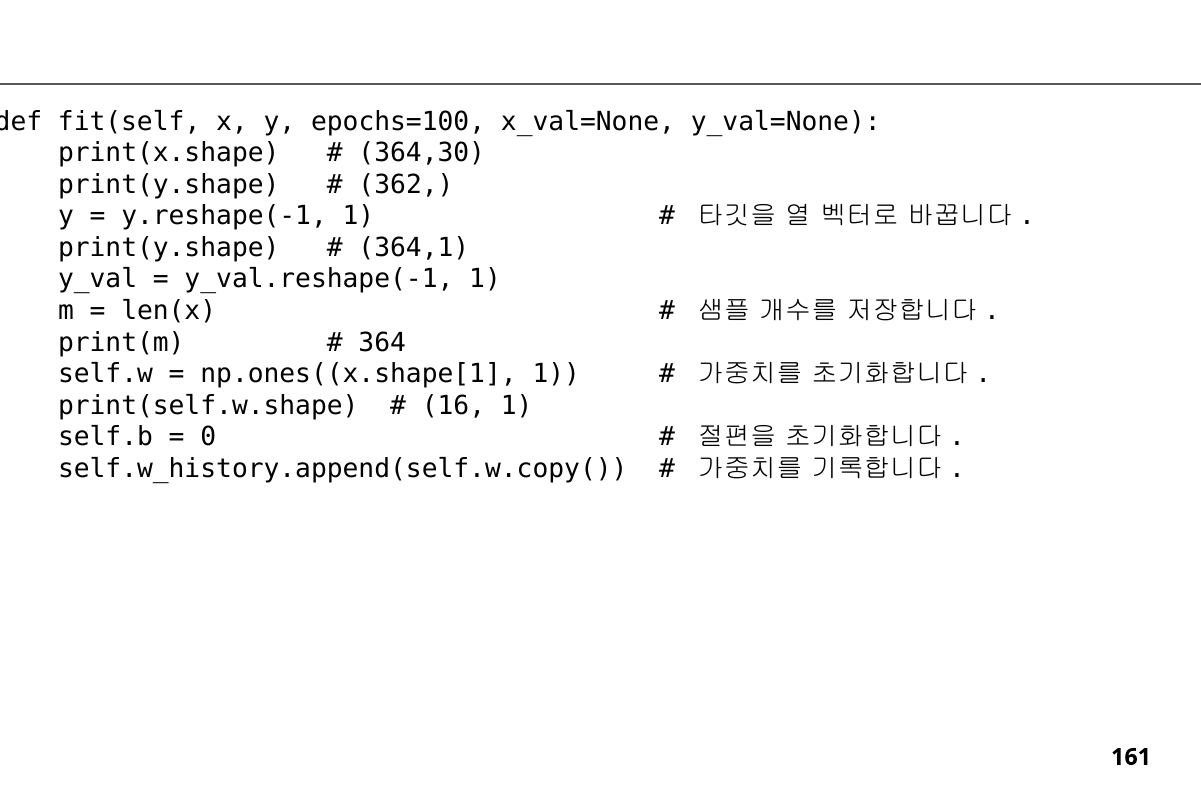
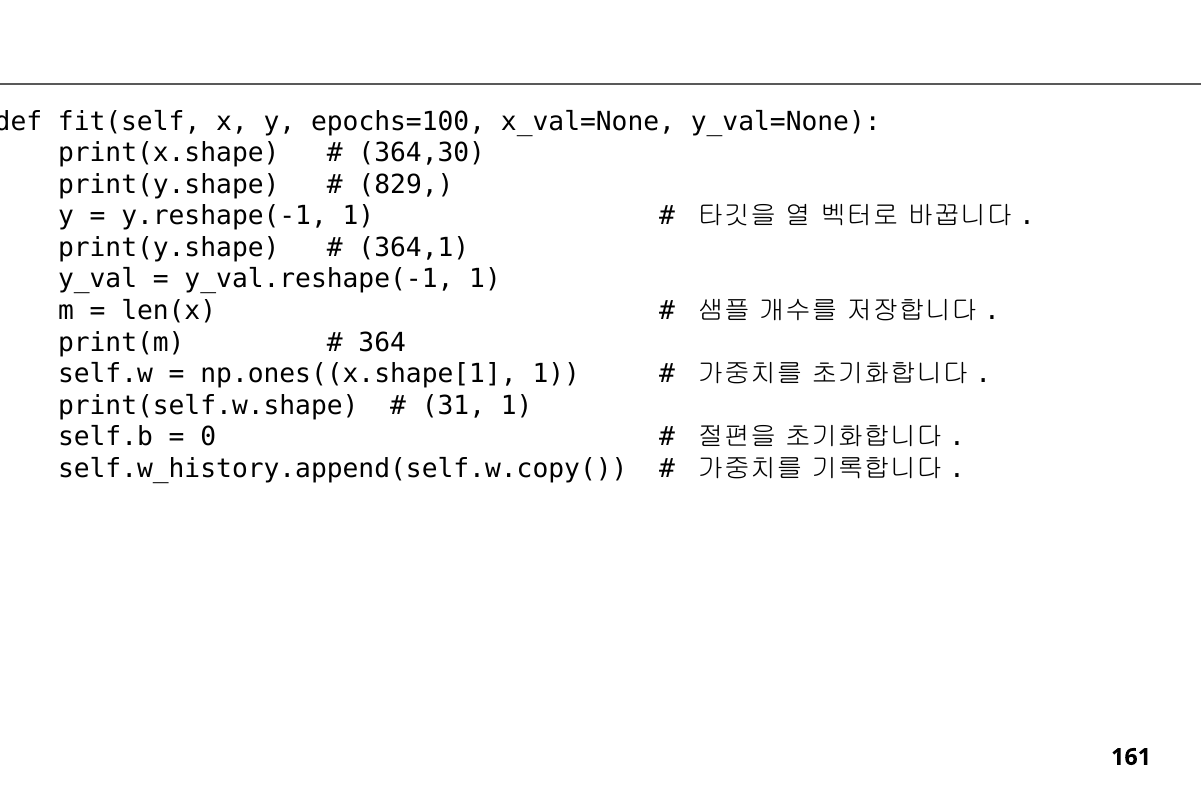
362: 362 -> 829
16: 16 -> 31
